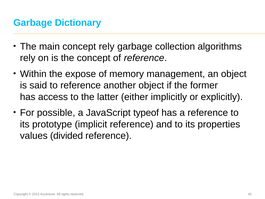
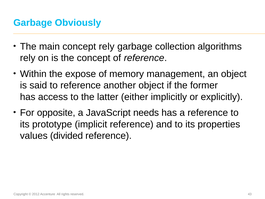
Dictionary: Dictionary -> Obviously
possible: possible -> opposite
typeof: typeof -> needs
